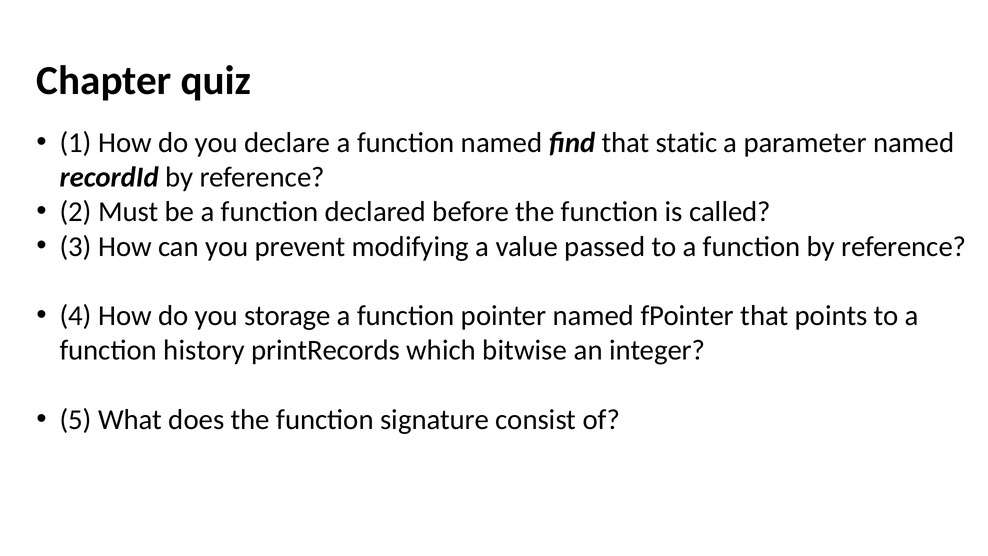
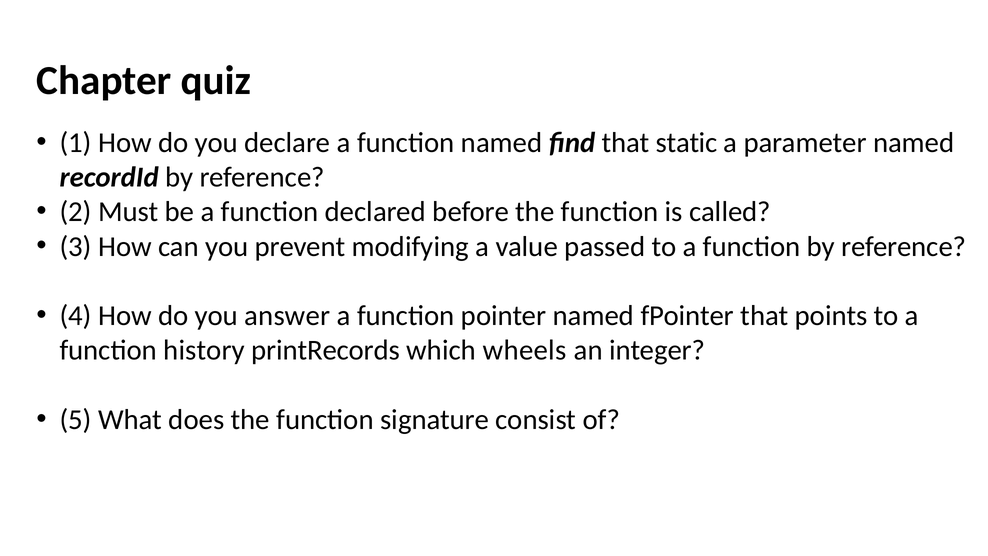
storage: storage -> answer
bitwise: bitwise -> wheels
